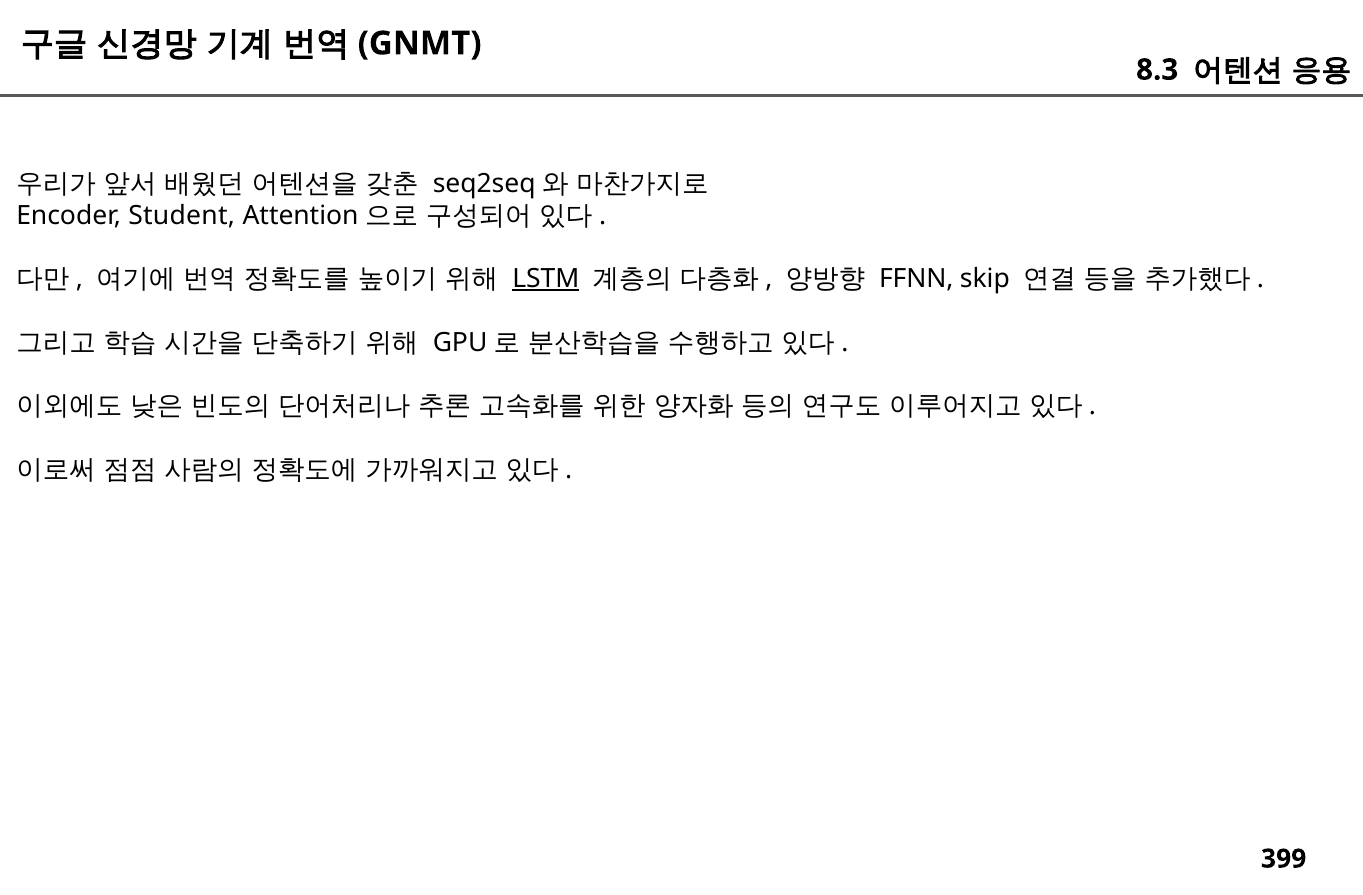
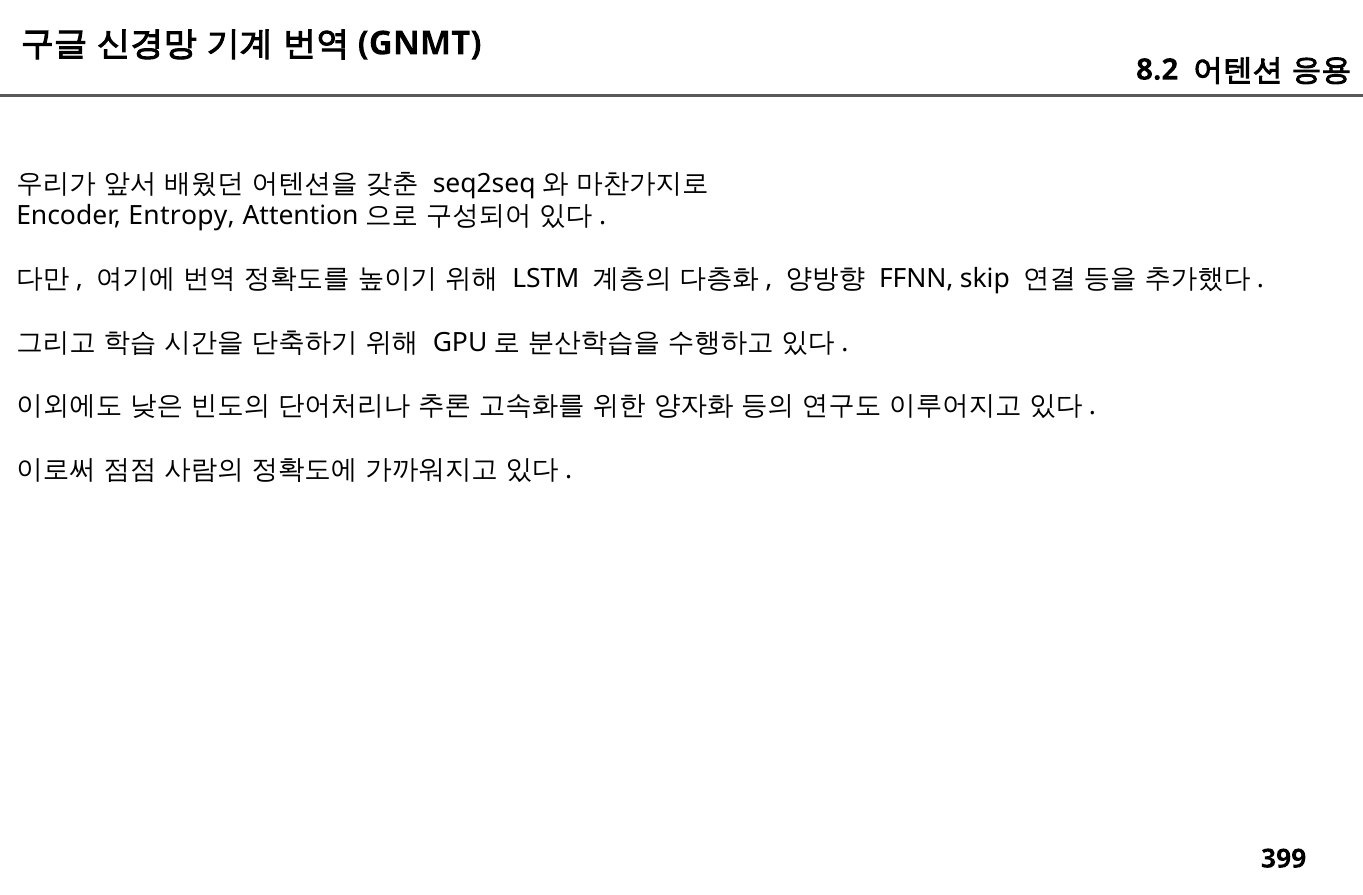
8.3: 8.3 -> 8.2
Student: Student -> Entropy
LSTM underline: present -> none
